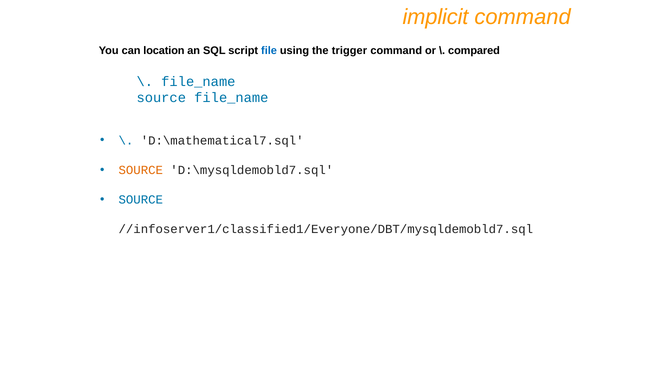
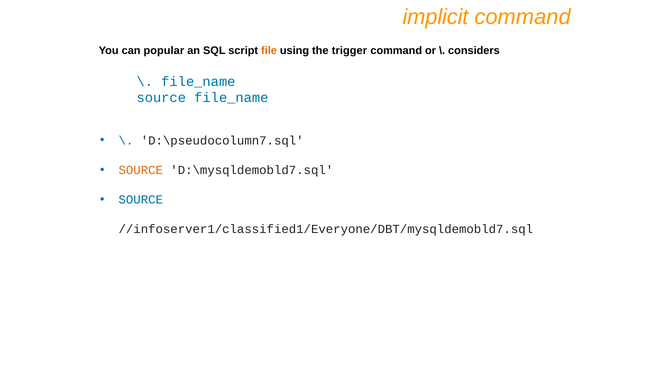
location: location -> popular
file colour: blue -> orange
compared: compared -> considers
D:\mathematical7.sql: D:\mathematical7.sql -> D:\pseudocolumn7.sql
